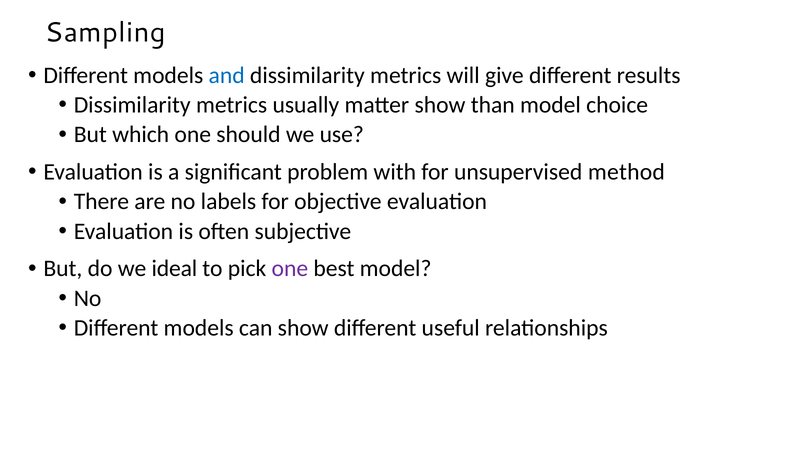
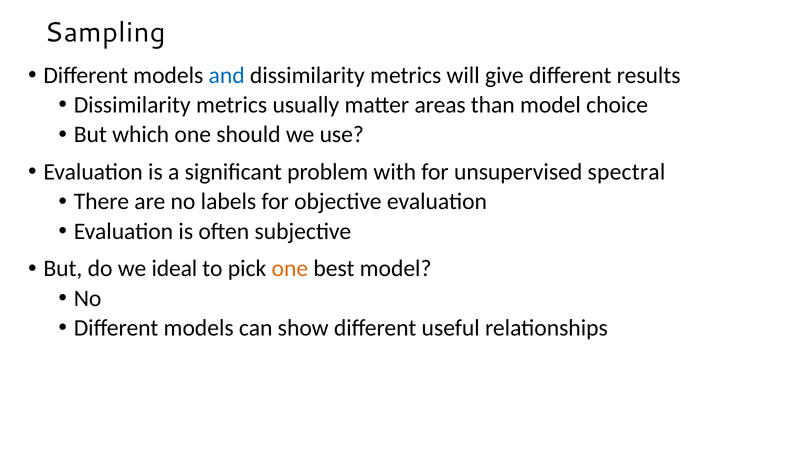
matter show: show -> areas
method: method -> spectral
one at (290, 268) colour: purple -> orange
